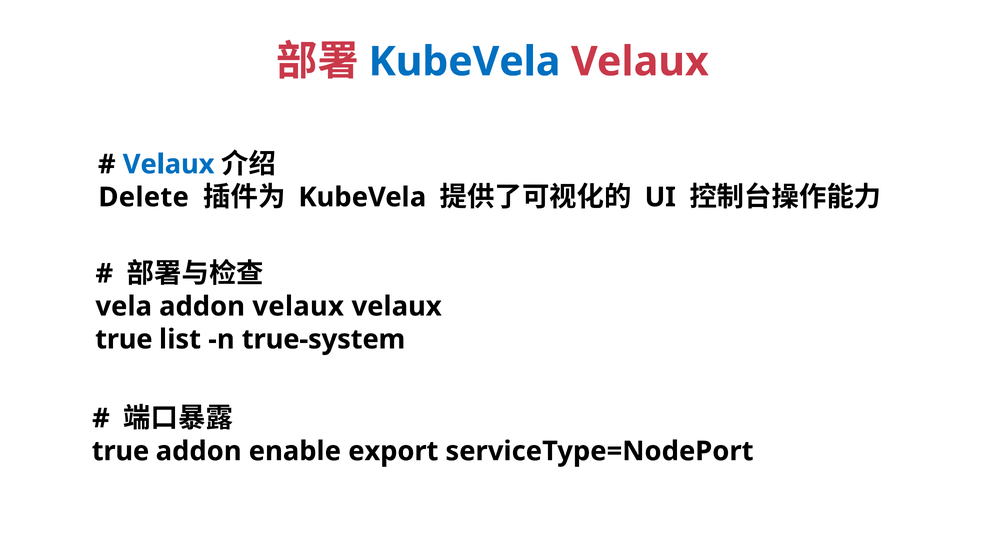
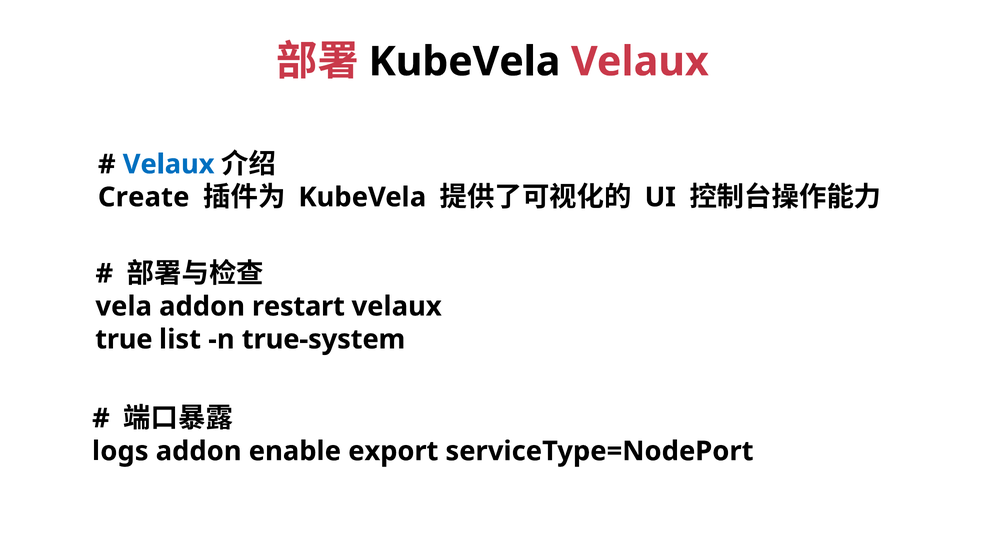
KubeVela at (464, 62) colour: blue -> black
Delete: Delete -> Create
addon velaux: velaux -> restart
true at (120, 451): true -> logs
